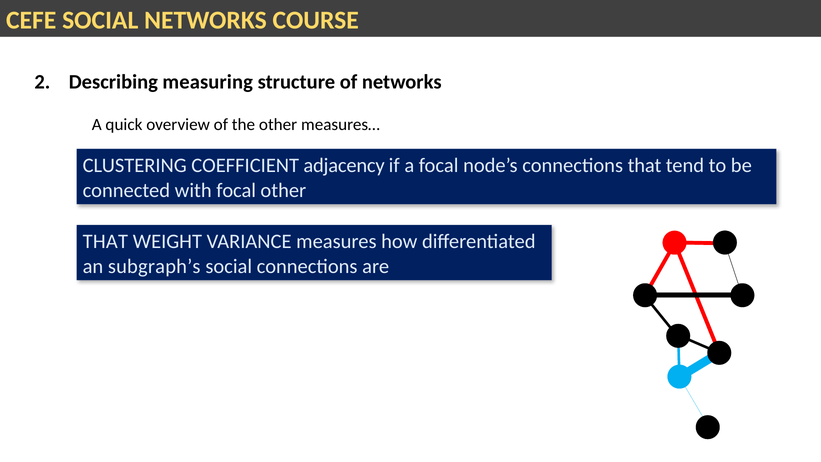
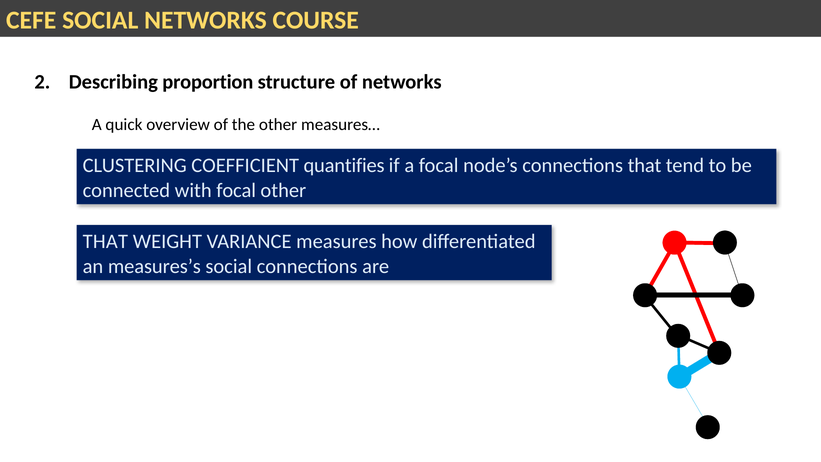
measuring: measuring -> proportion
adjacency: adjacency -> quantifies
subgraph’s: subgraph’s -> measures’s
